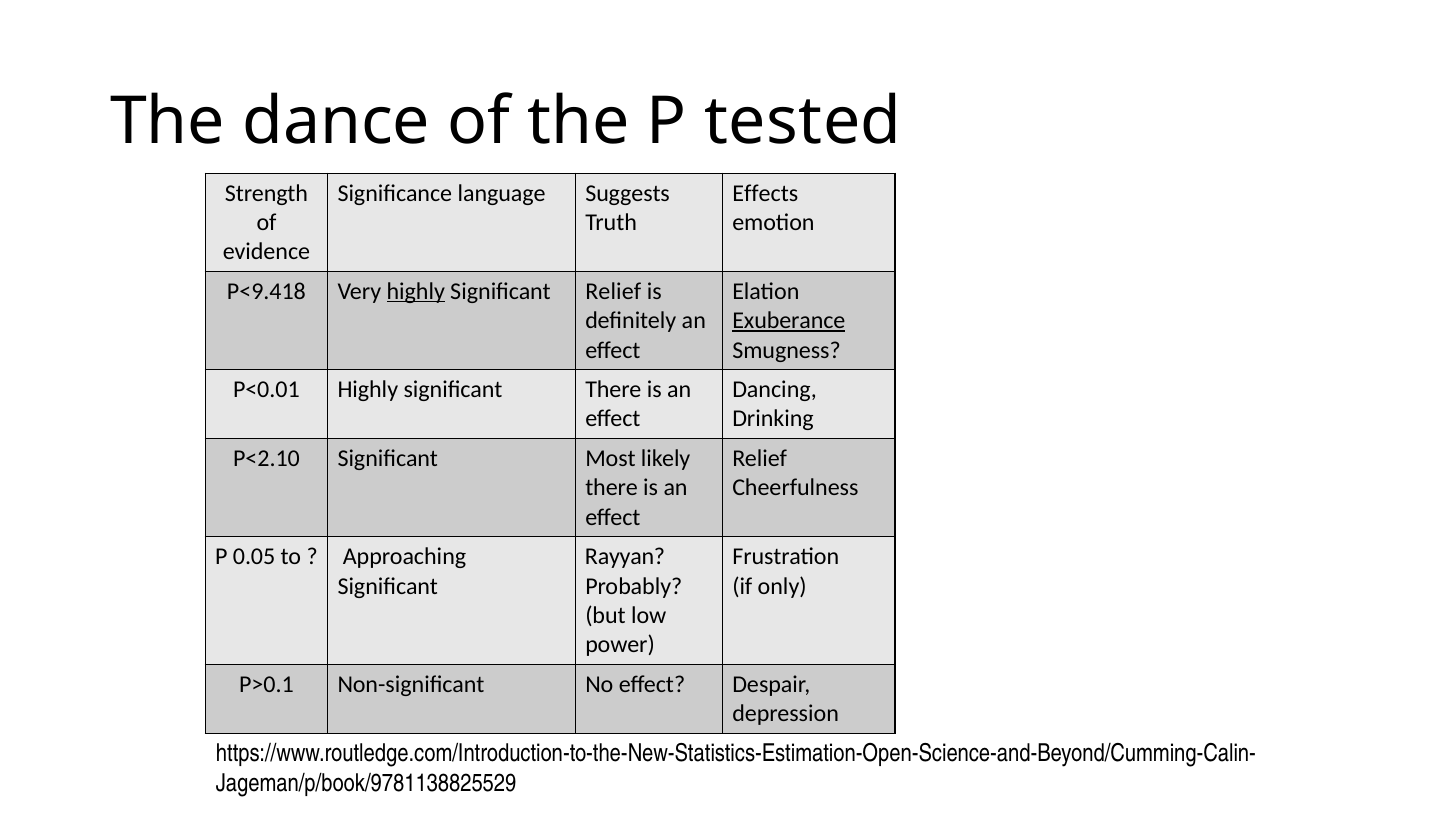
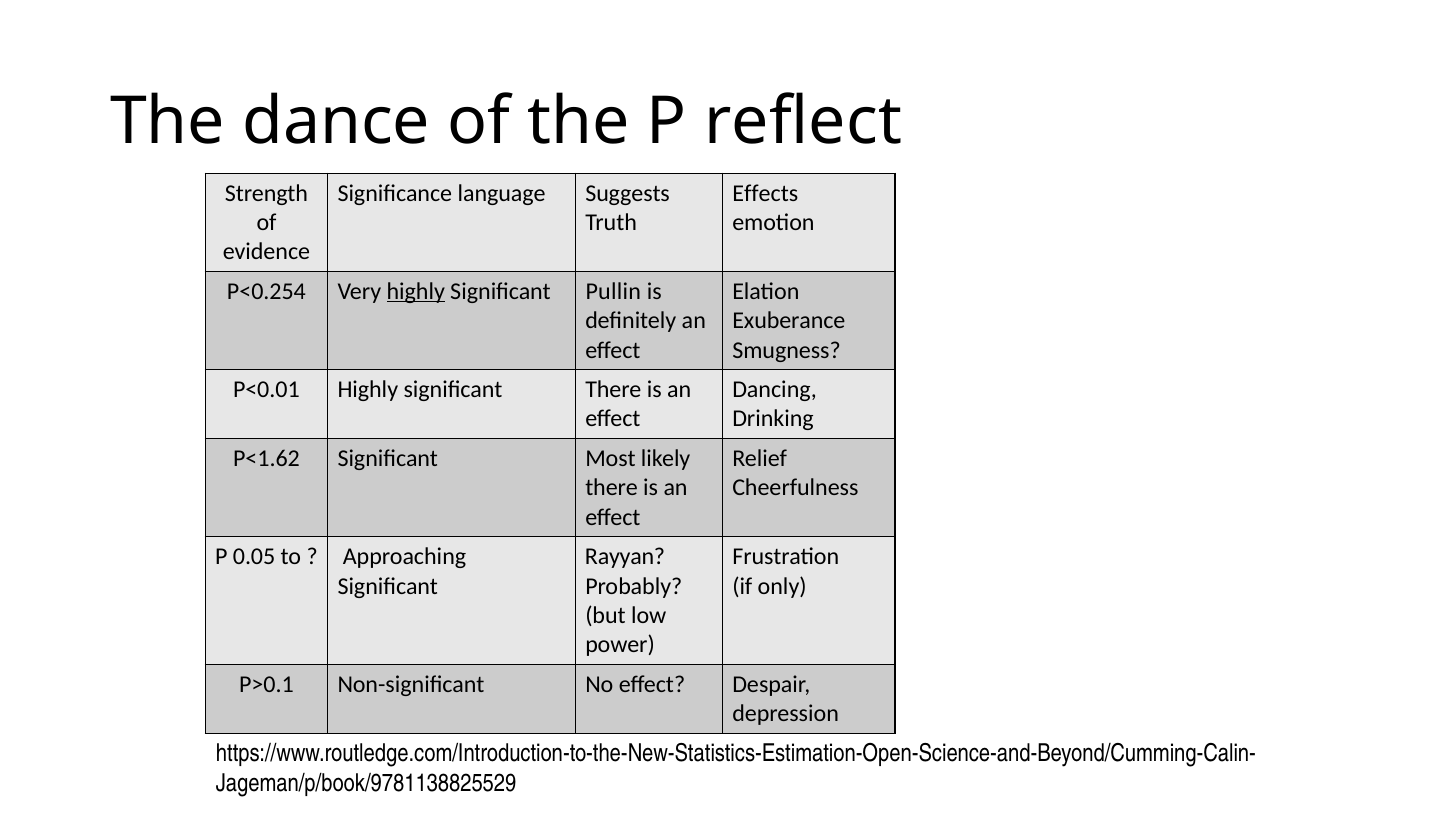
tested: tested -> reflect
P<9.418: P<9.418 -> P<0.254
Significant Relief: Relief -> Pullin
Exuberance underline: present -> none
P<2.10: P<2.10 -> P<1.62
